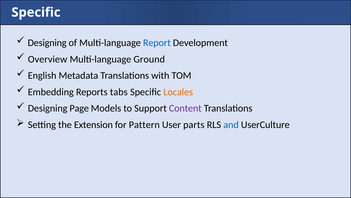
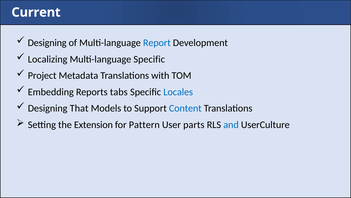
Specific at (36, 12): Specific -> Current
Overview: Overview -> Localizing
Multi-language Ground: Ground -> Specific
English: English -> Project
Locales colour: orange -> blue
Page: Page -> That
Content colour: purple -> blue
